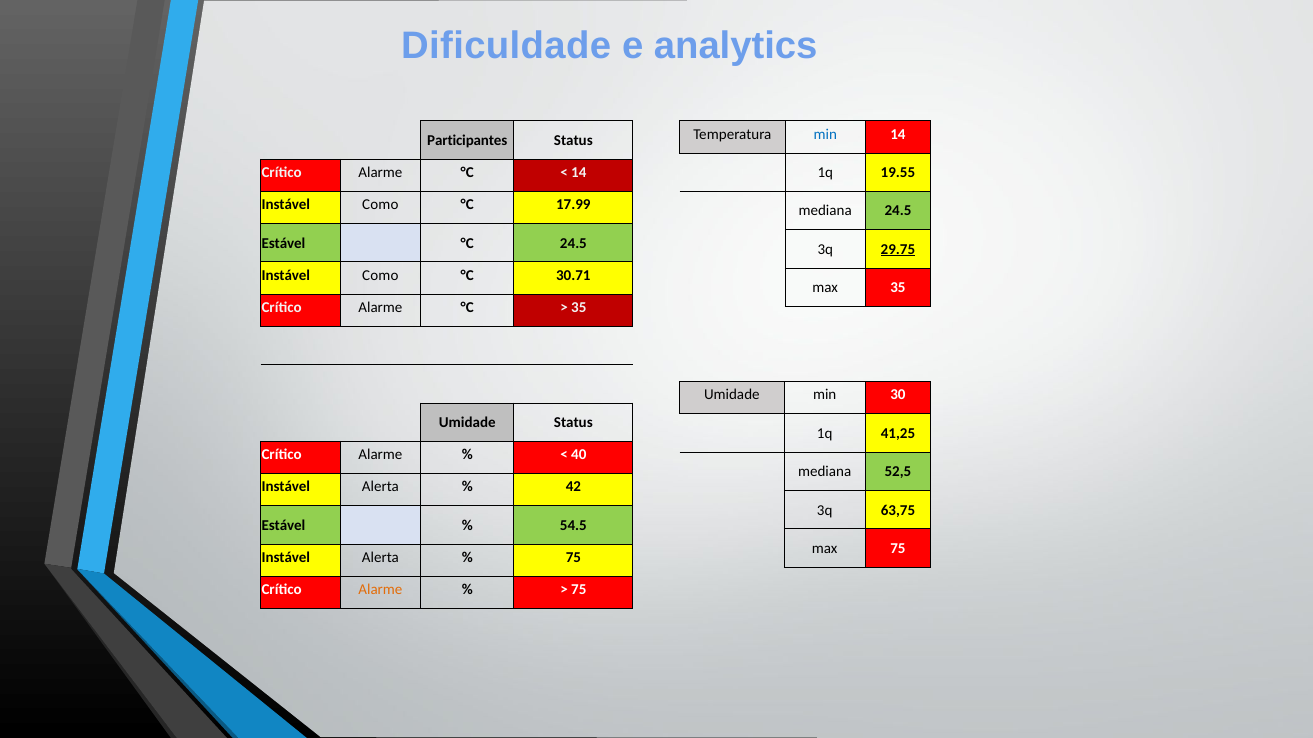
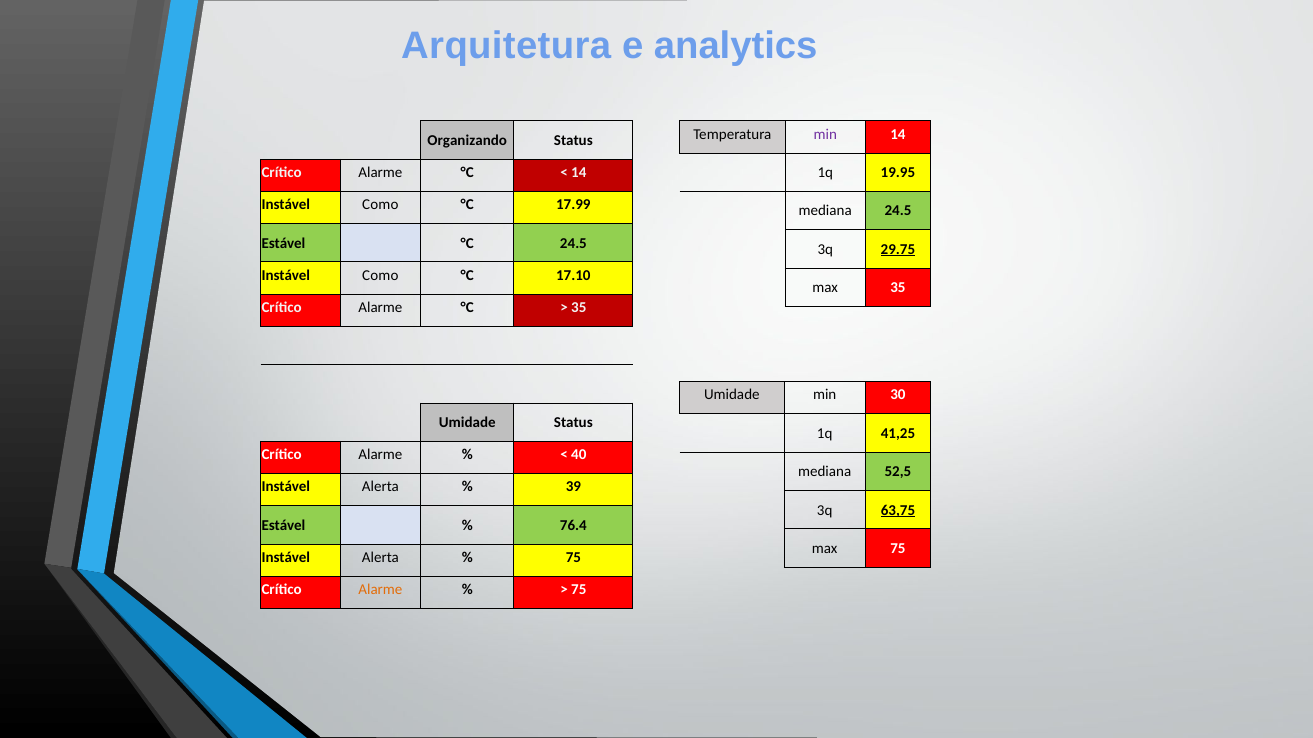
Dificuldade: Dificuldade -> Arquitetura
min at (825, 134) colour: blue -> purple
Participantes: Participantes -> Organizando
19.55: 19.55 -> 19.95
30.71: 30.71 -> 17.10
42: 42 -> 39
63,75 underline: none -> present
54.5: 54.5 -> 76.4
